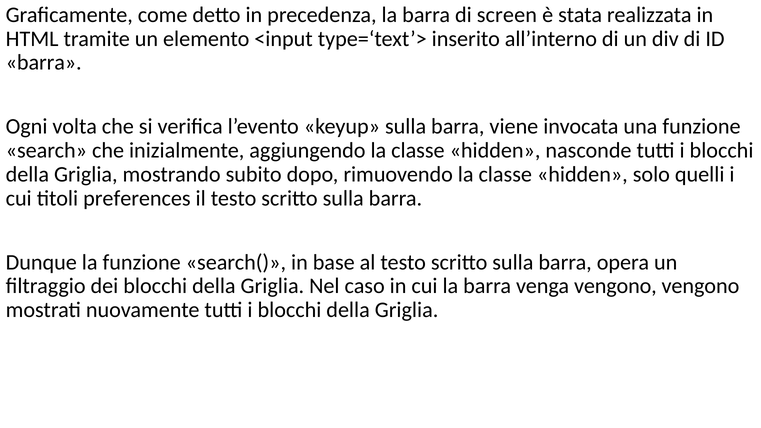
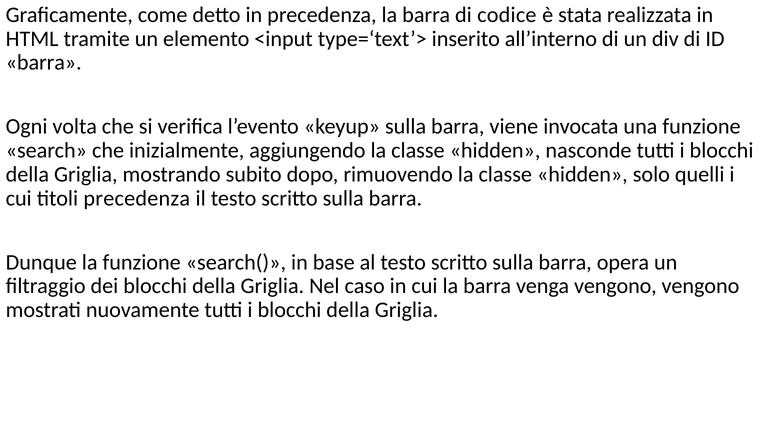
screen: screen -> codice
titoli preferences: preferences -> precedenza
